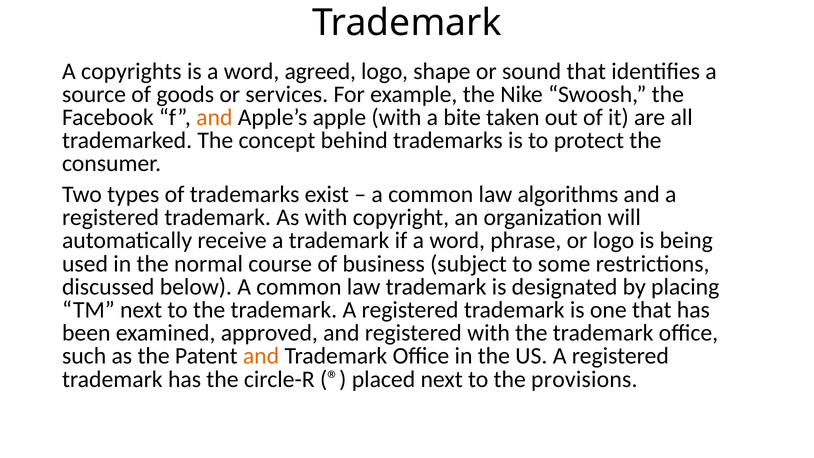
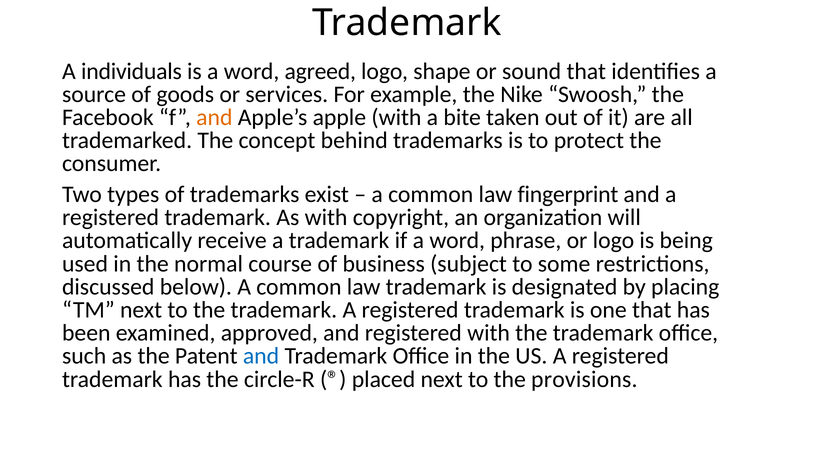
copyrights: copyrights -> individuals
algorithms: algorithms -> fingerprint
and at (261, 356) colour: orange -> blue
